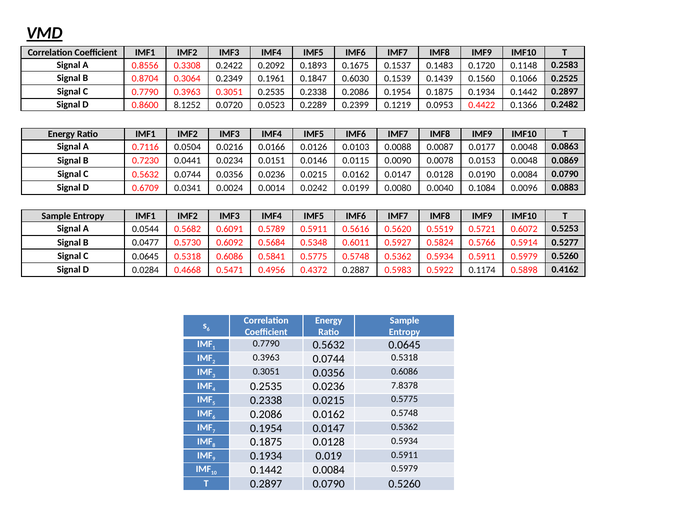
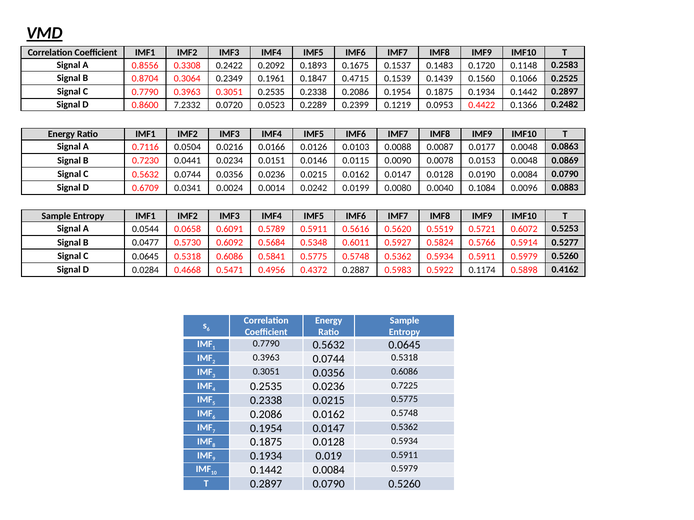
0.6030: 0.6030 -> 0.4715
8.1252: 8.1252 -> 7.2332
0.5682: 0.5682 -> 0.0658
7.8378: 7.8378 -> 0.7225
